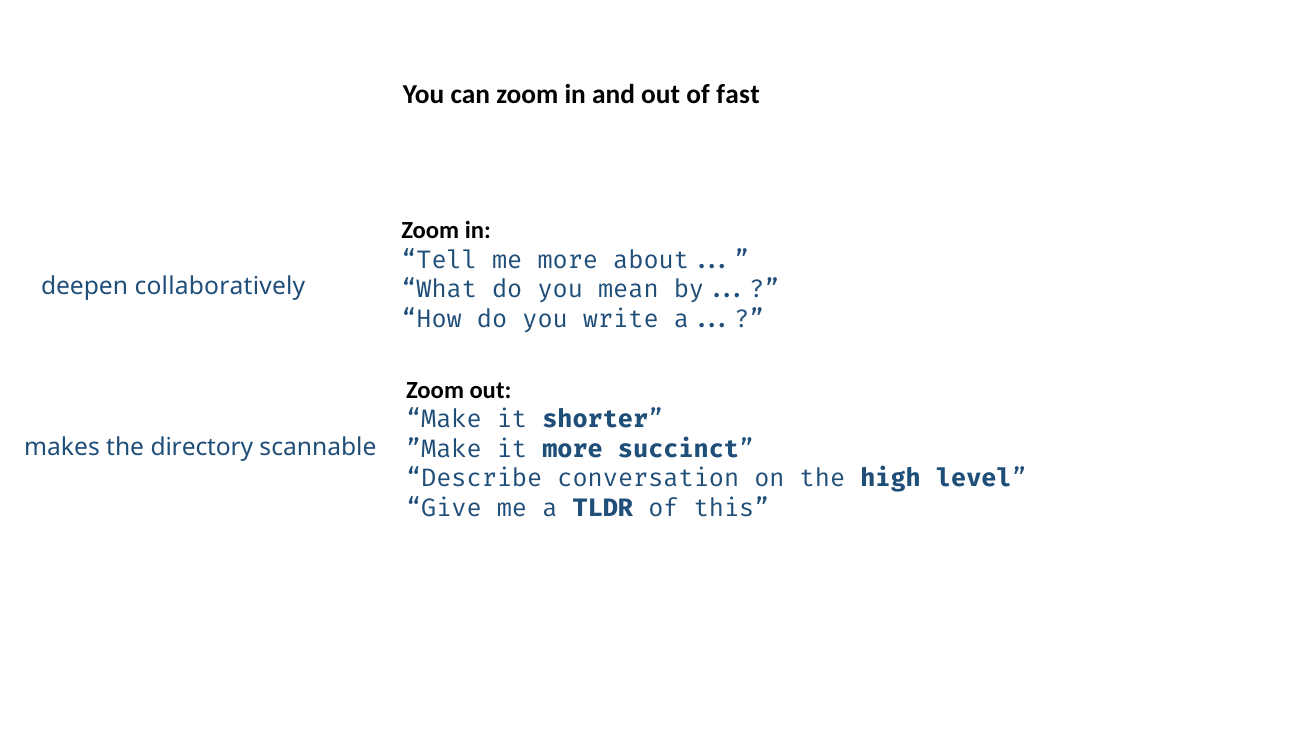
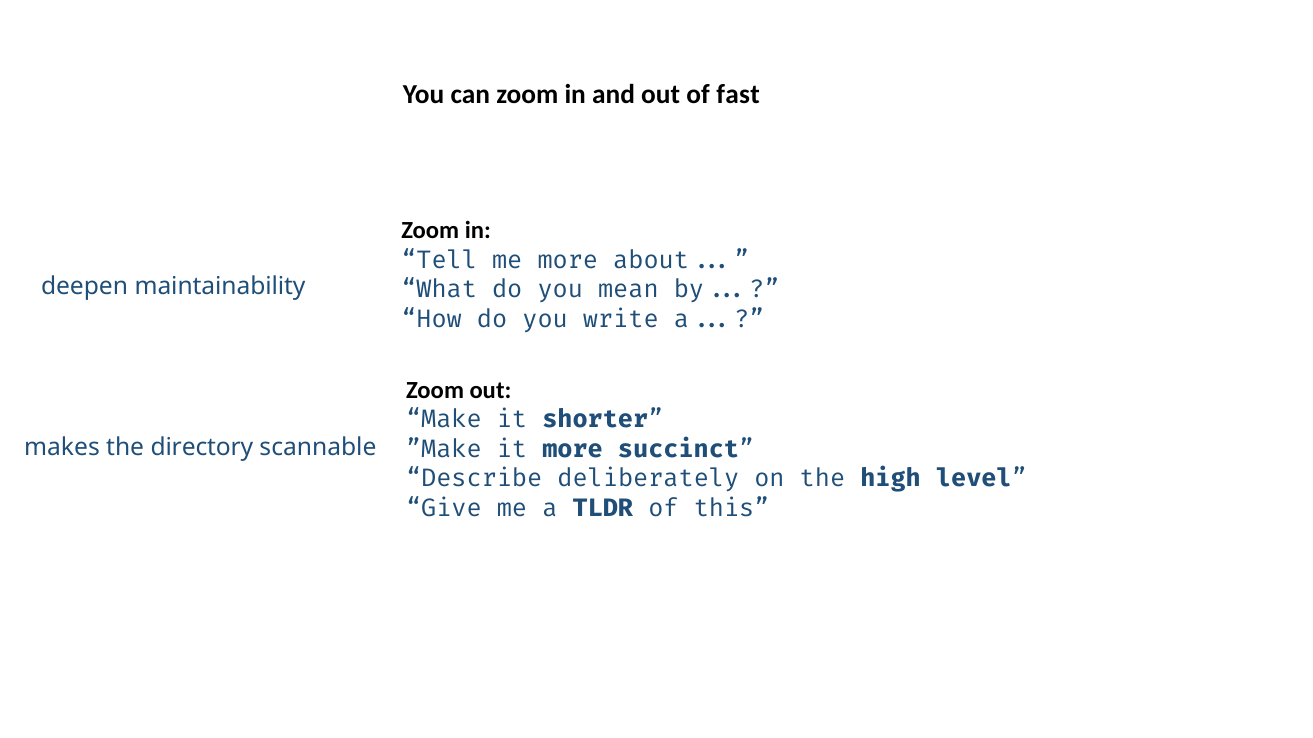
collaboratively: collaboratively -> maintainability
conversation: conversation -> deliberately
